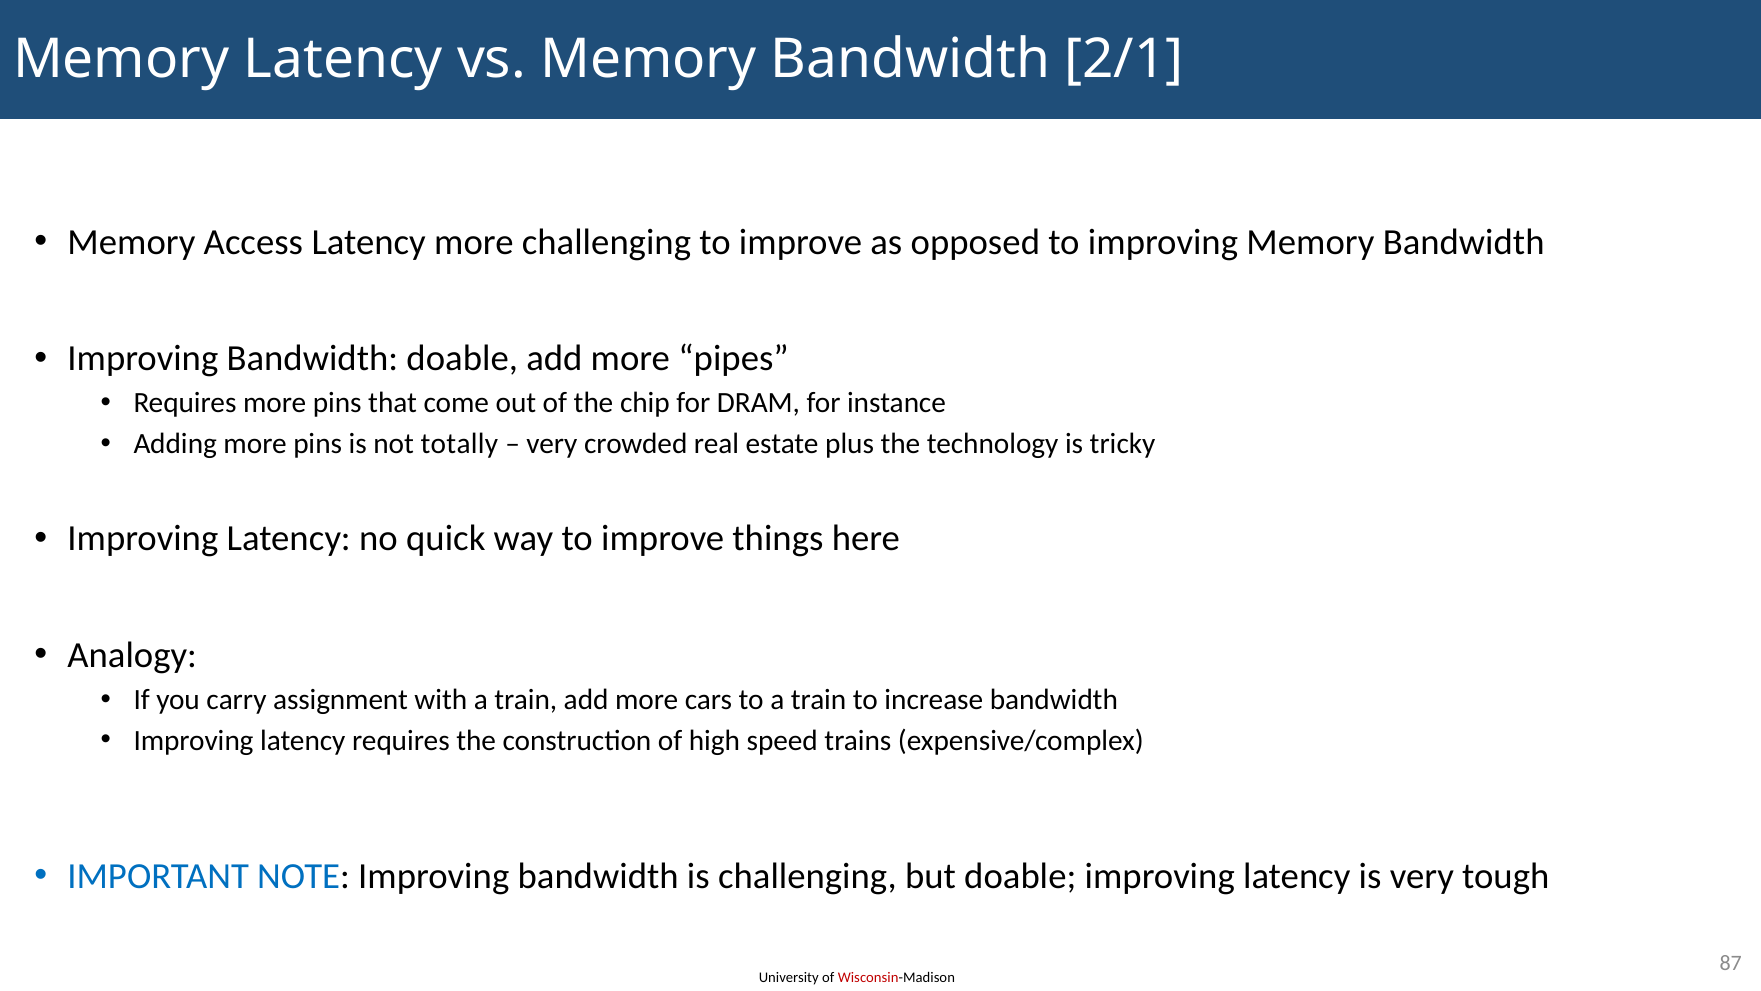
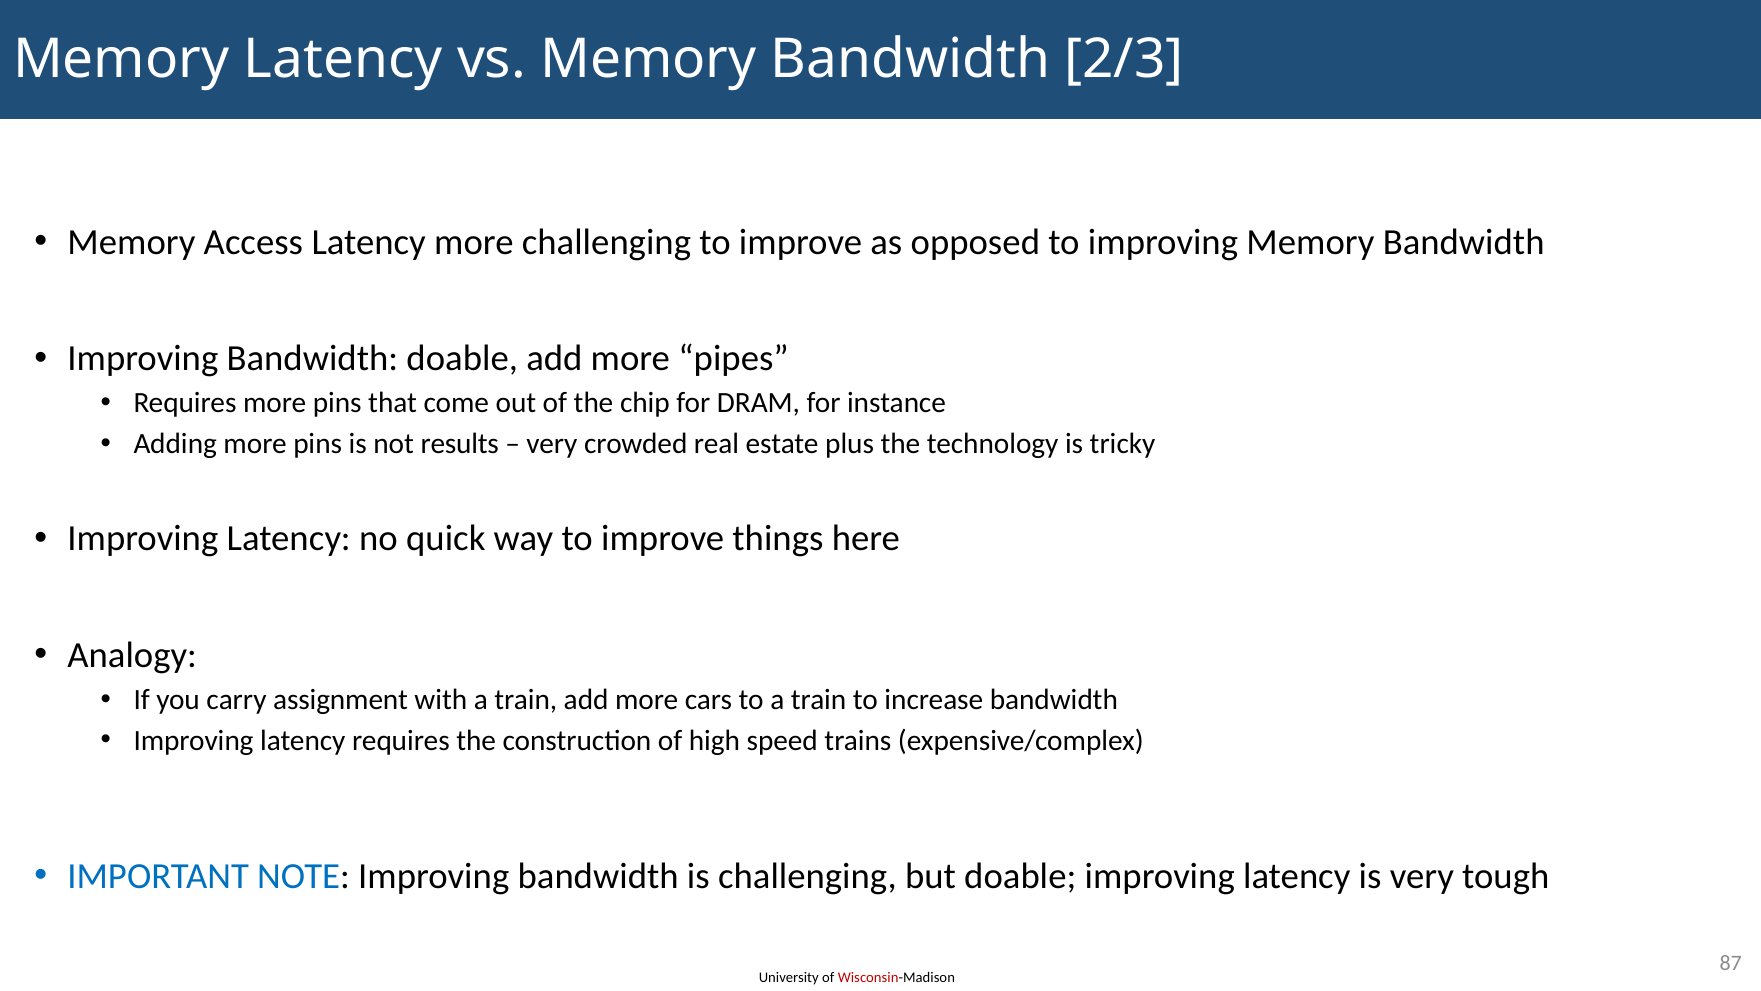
2/1: 2/1 -> 2/3
totally: totally -> results
